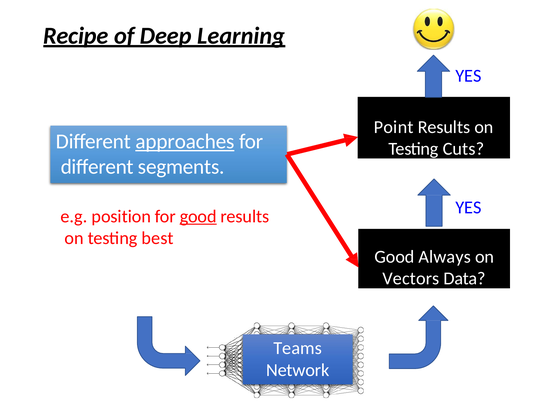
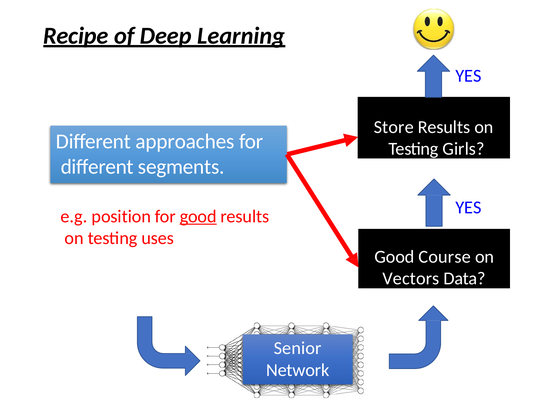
Point: Point -> Store
approaches underline: present -> none
Cuts: Cuts -> Girls
best: best -> uses
Always: Always -> Course
Teams: Teams -> Senior
